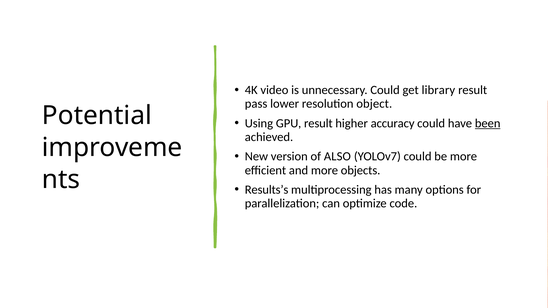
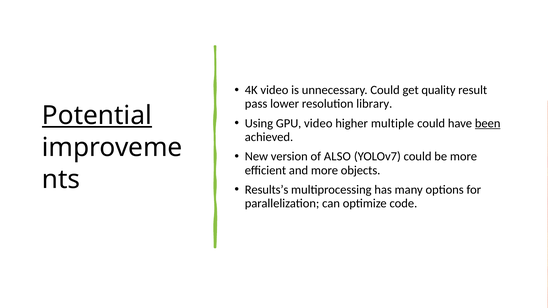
library: library -> quality
object: object -> library
Potential underline: none -> present
GPU result: result -> video
accuracy: accuracy -> multiple
